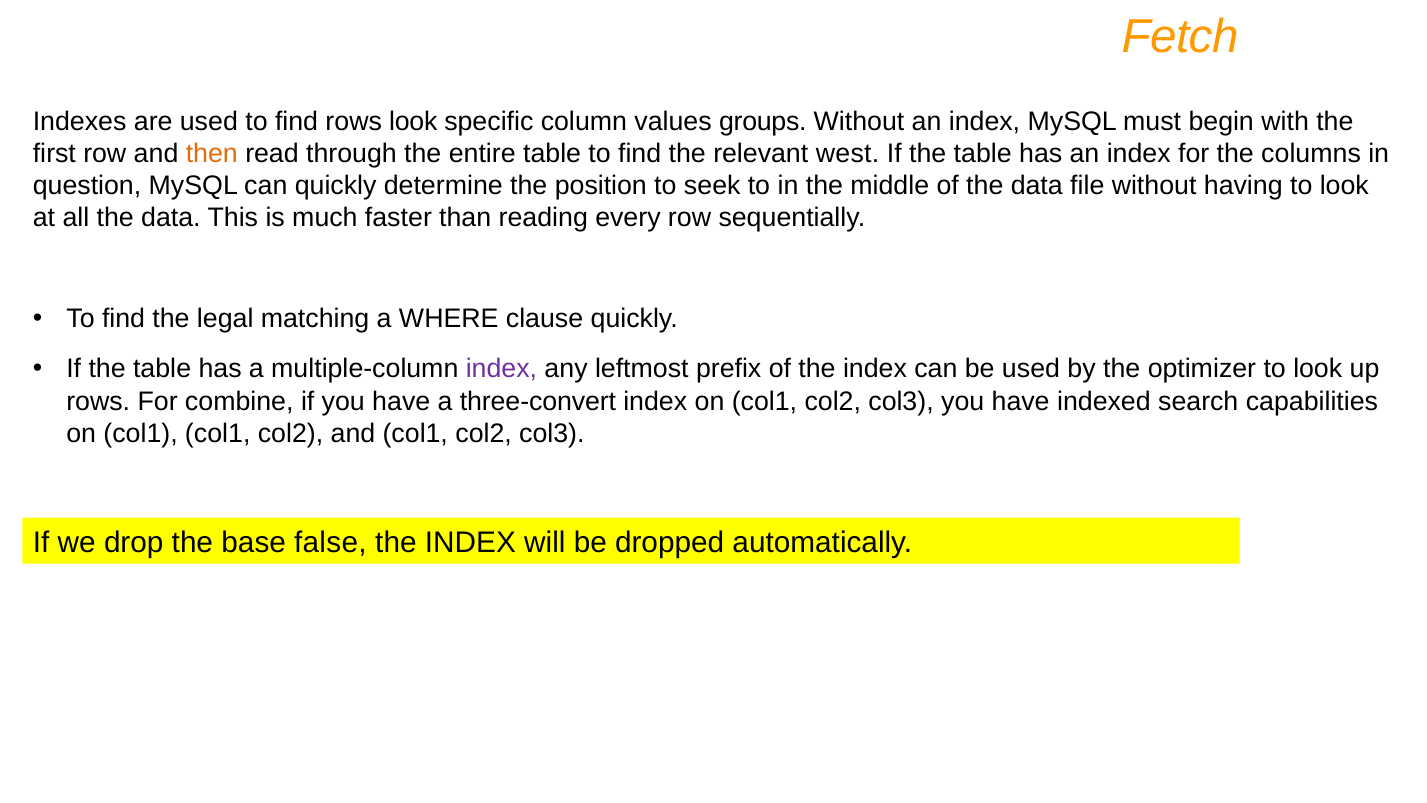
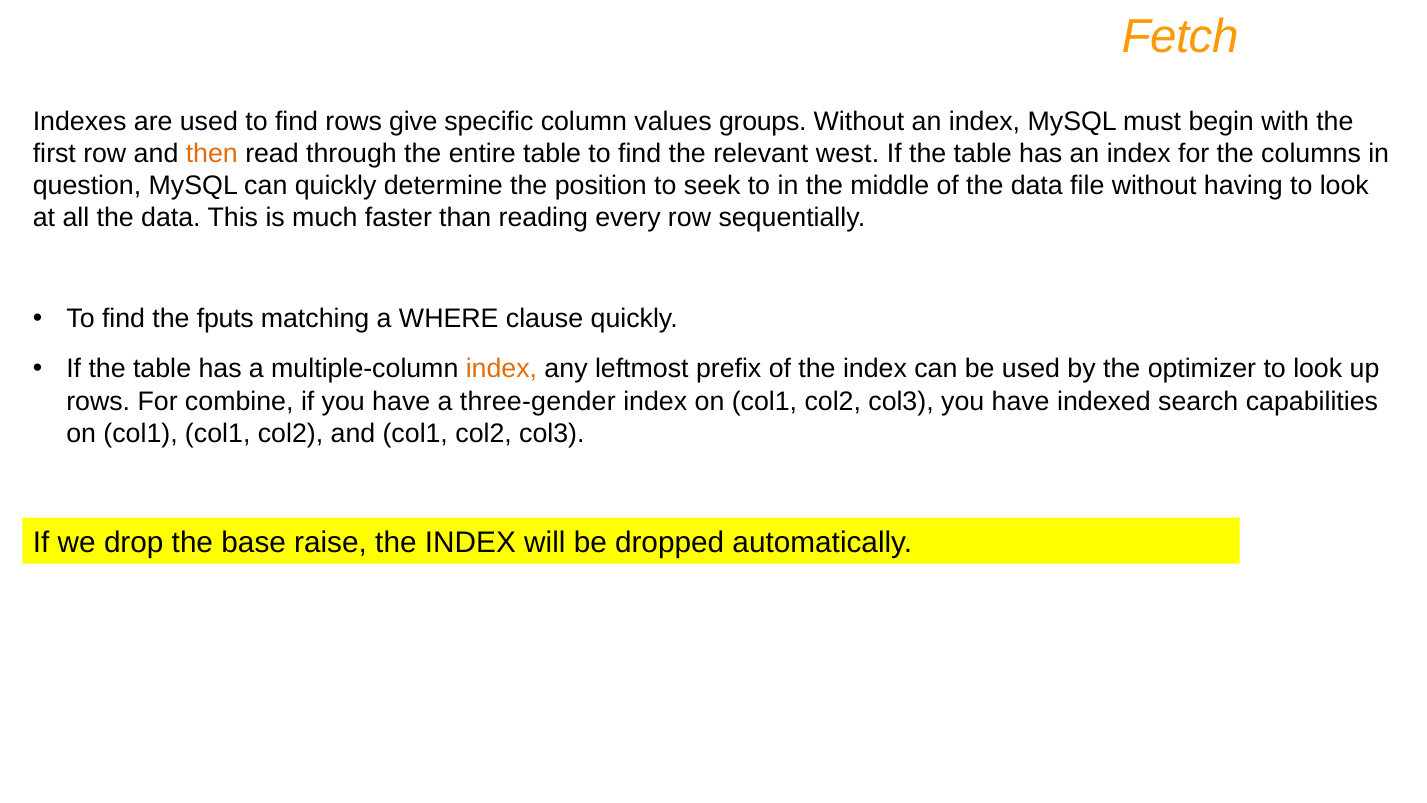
rows look: look -> give
legal: legal -> fputs
index at (501, 369) colour: purple -> orange
three-convert: three-convert -> three-gender
false: false -> raise
